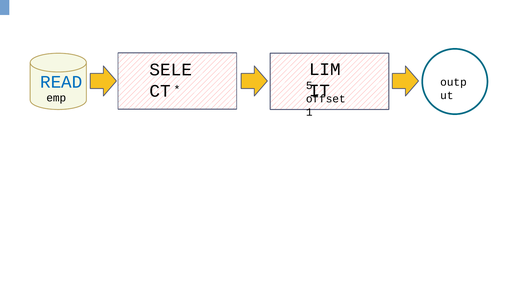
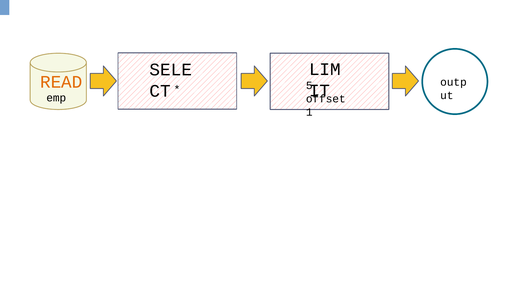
READ colour: blue -> orange
